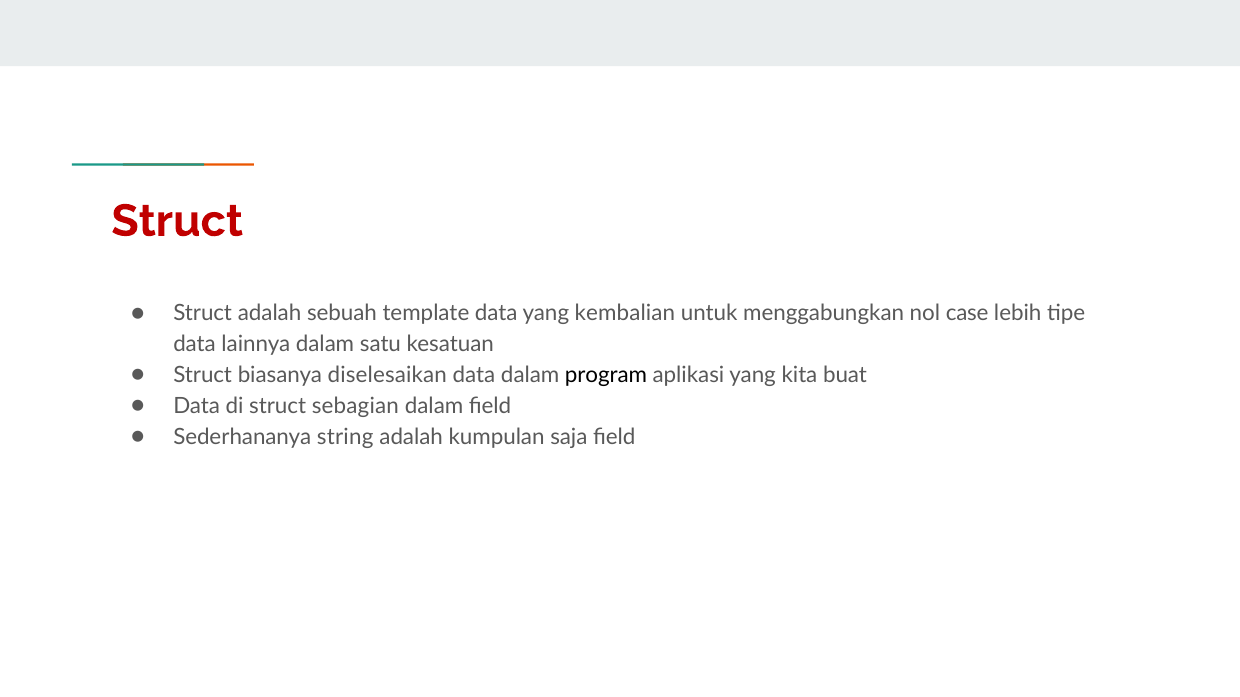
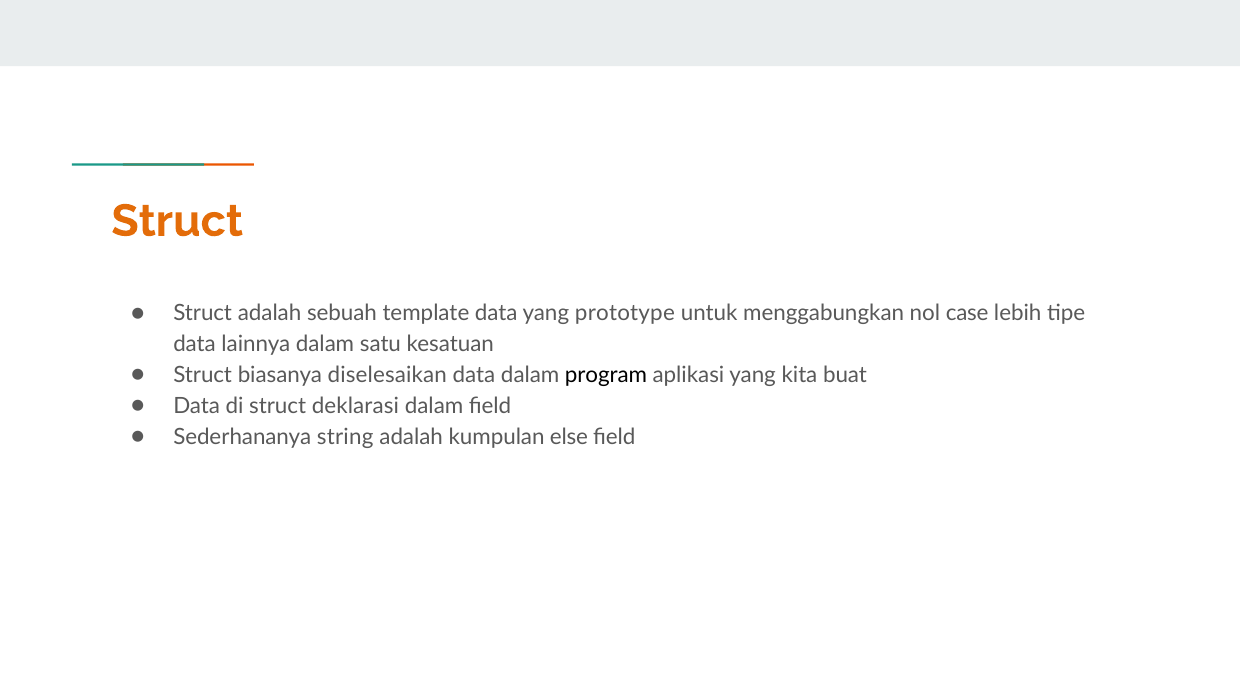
Struct at (177, 221) colour: red -> orange
kembalian: kembalian -> prototype
sebagian: sebagian -> deklarasi
saja: saja -> else
